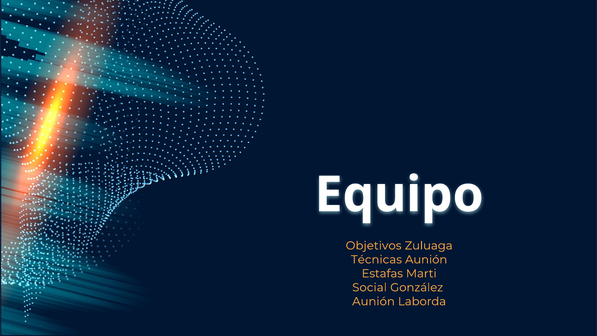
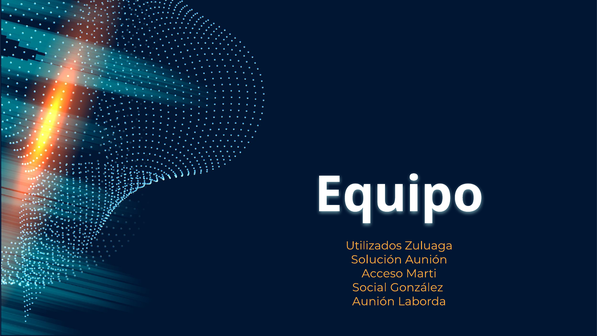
Objetivos: Objetivos -> Utilizados
Técnicas: Técnicas -> Solución
Estafas: Estafas -> Acceso
